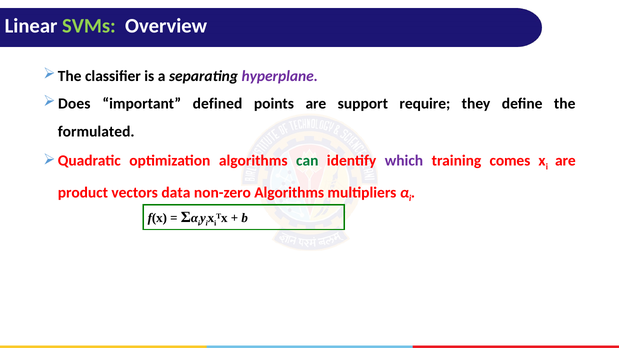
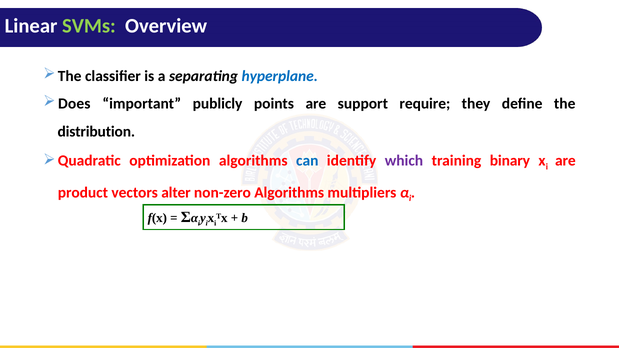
hyperplane colour: purple -> blue
defined: defined -> publicly
formulated: formulated -> distribution
can colour: green -> blue
comes: comes -> binary
data: data -> alter
